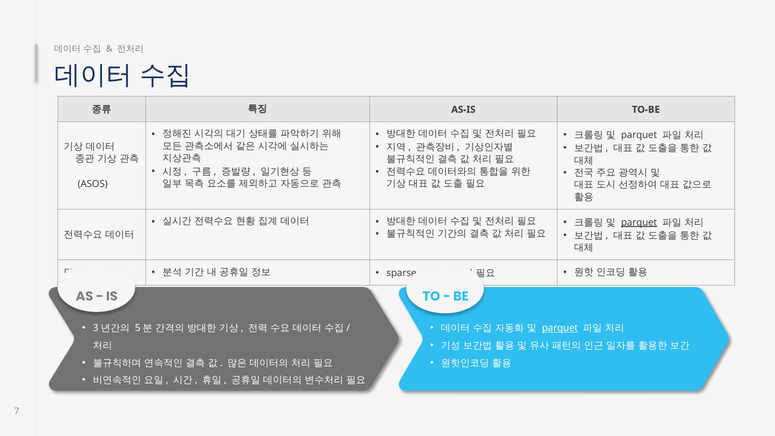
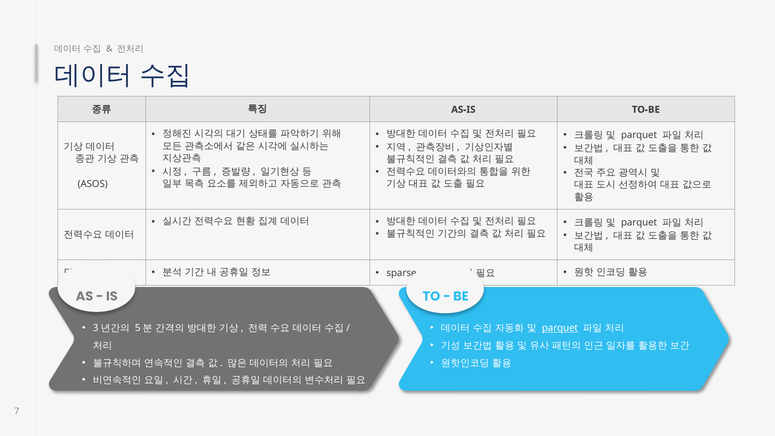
parquet at (639, 222) underline: present -> none
